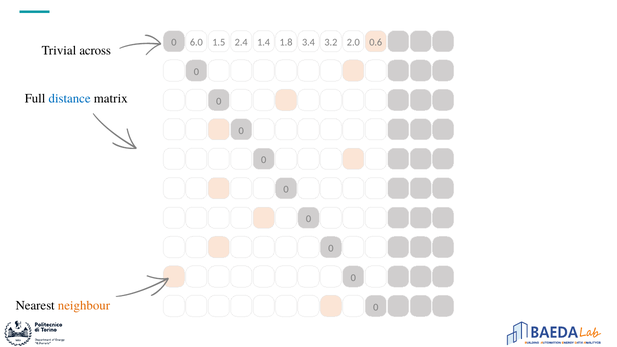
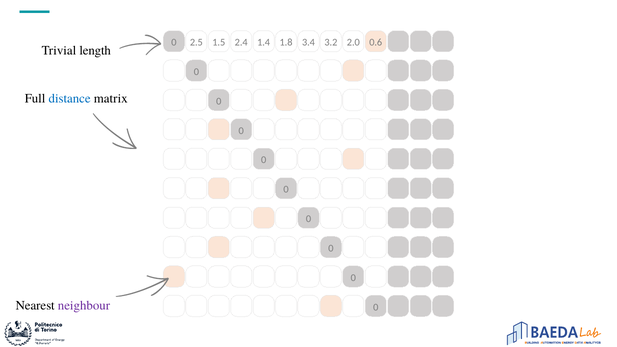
6.0: 6.0 -> 2.5
across: across -> length
neighbour colour: orange -> purple
